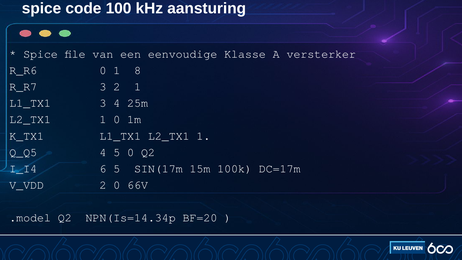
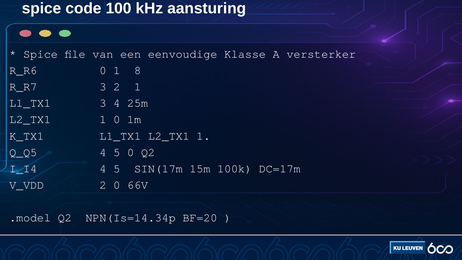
I_I4 6: 6 -> 4
